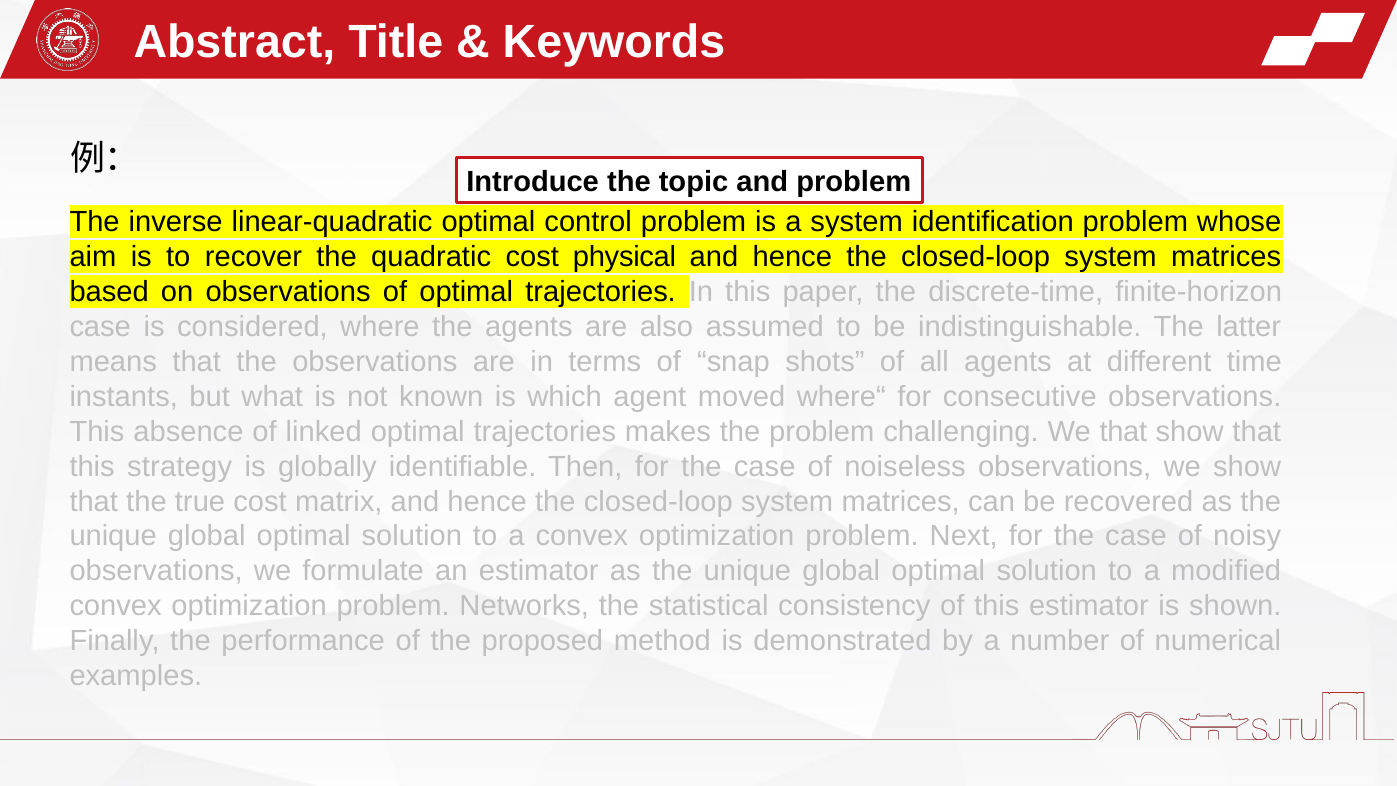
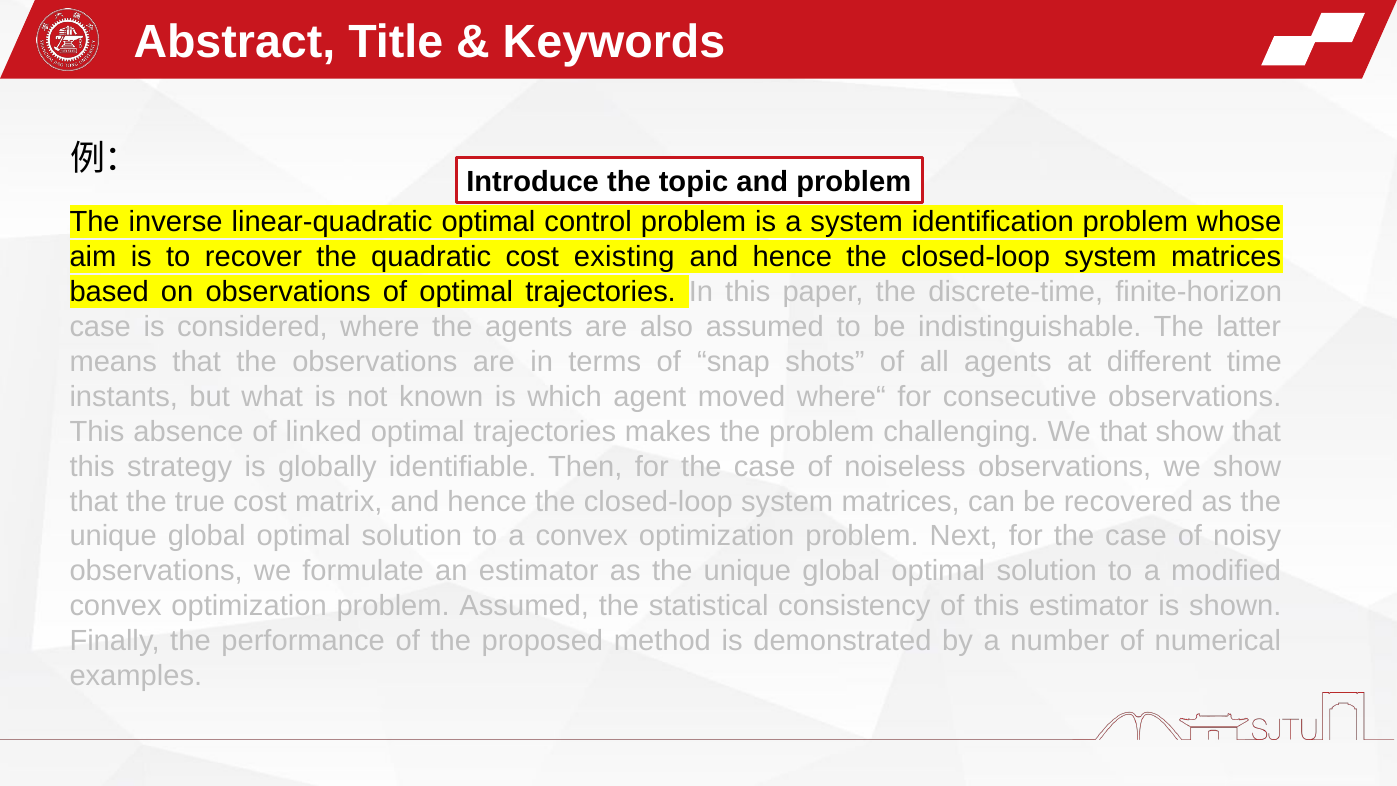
physical: physical -> existing
problem Networks: Networks -> Assumed
